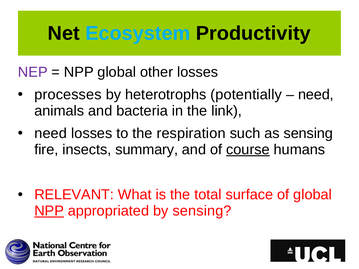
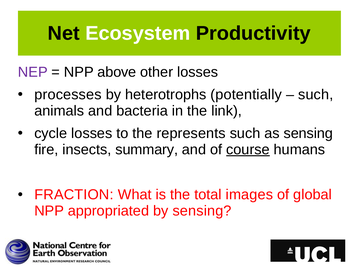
Ecosystem colour: light blue -> white
NPP global: global -> above
need at (316, 95): need -> such
need at (51, 133): need -> cycle
respiration: respiration -> represents
RELEVANT: RELEVANT -> FRACTION
surface: surface -> images
NPP at (49, 211) underline: present -> none
